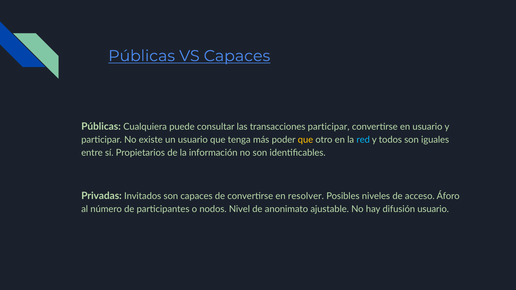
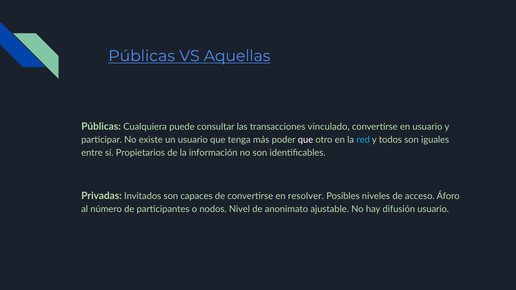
VS Capaces: Capaces -> Aquellas
transacciones participar: participar -> vinculado
que at (305, 140) colour: yellow -> white
